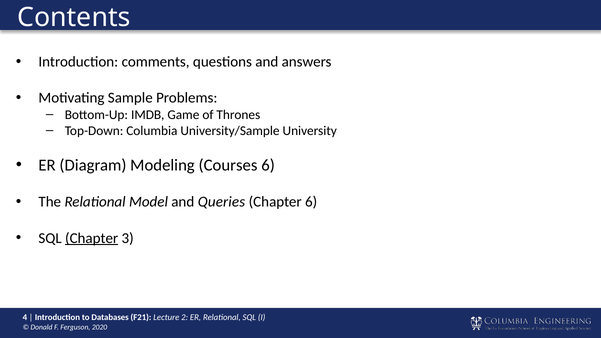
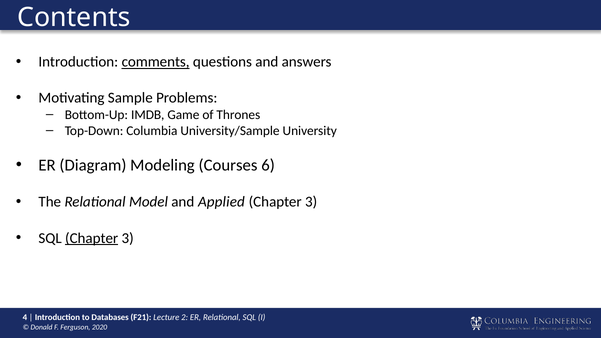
comments underline: none -> present
Queries: Queries -> Applied
6 at (311, 202): 6 -> 3
